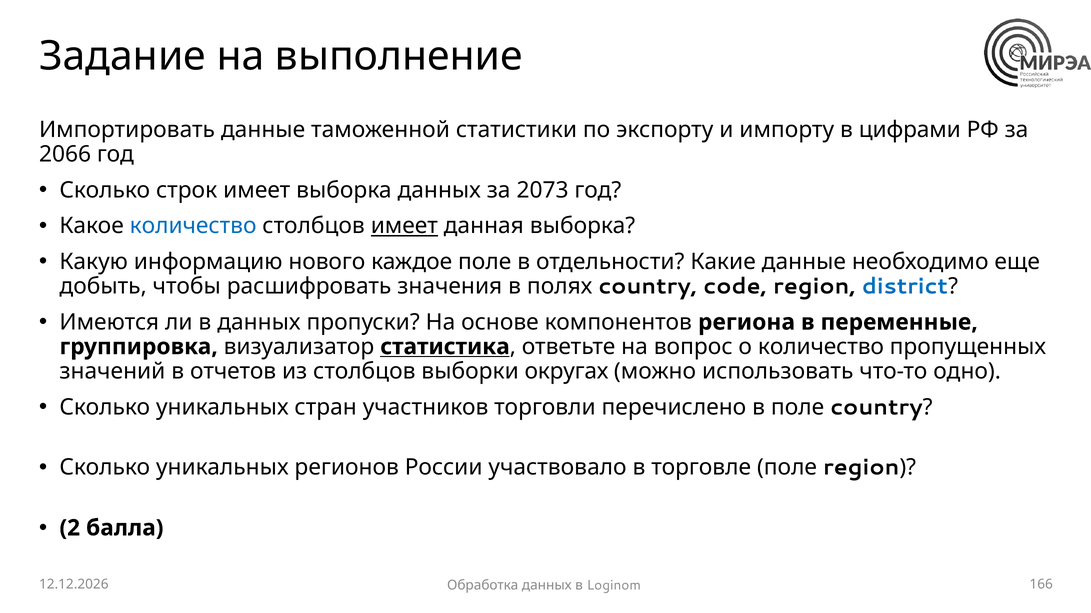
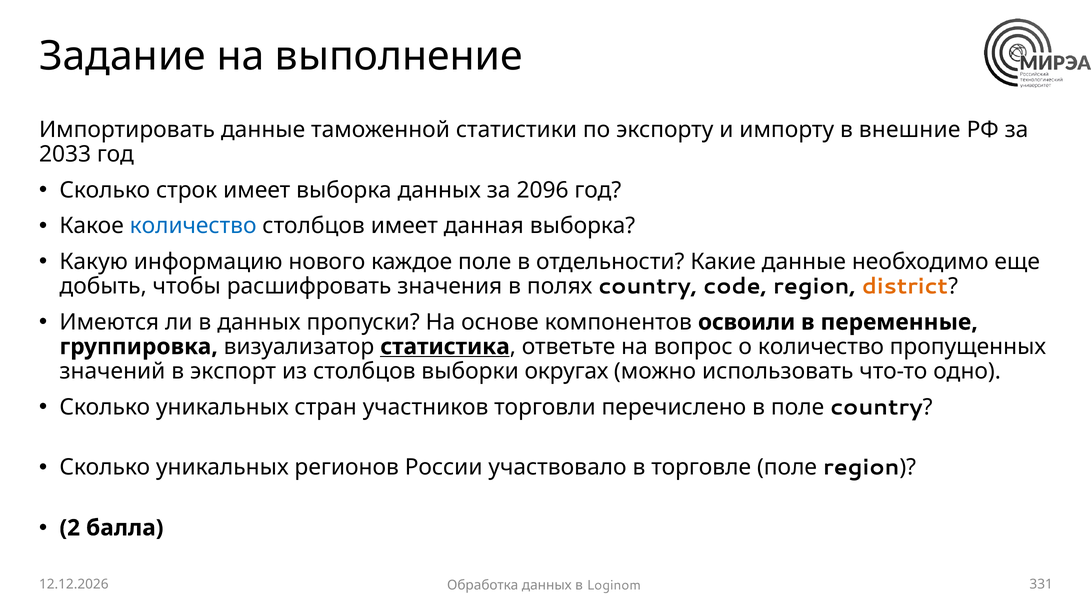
цифрами: цифрами -> внешние
2066: 2066 -> 2033
2073: 2073 -> 2096
имеет at (404, 226) underline: present -> none
district colour: blue -> orange
региона: региона -> освоили
отчетов: отчетов -> экспорт
166: 166 -> 331
